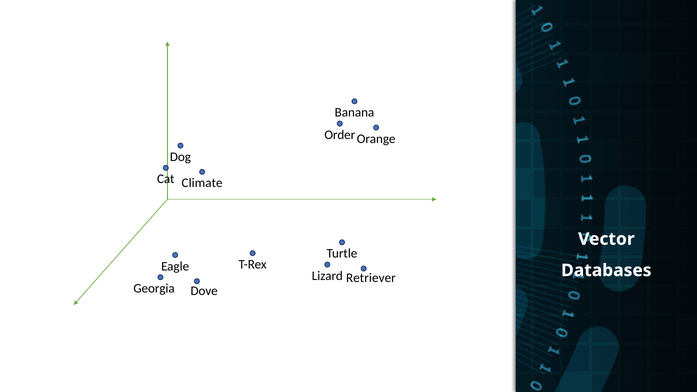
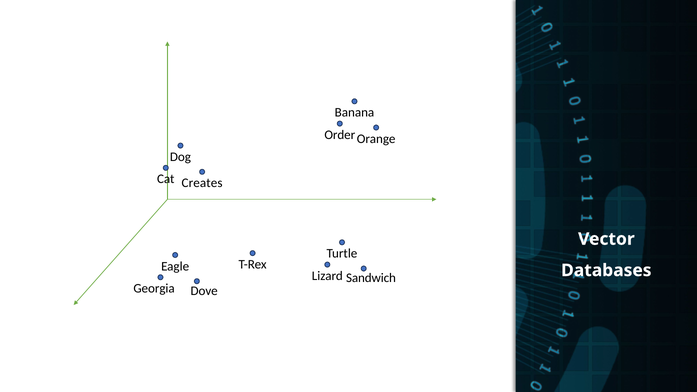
Climate: Climate -> Creates
Retriever: Retriever -> Sandwich
